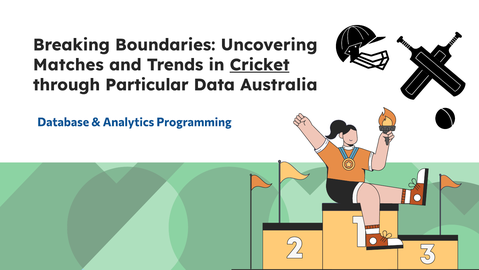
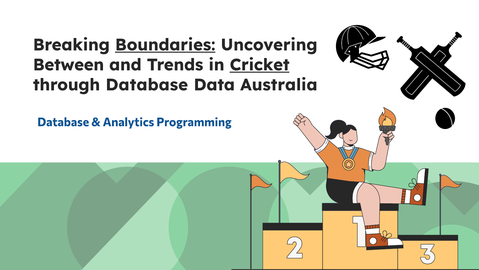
Boundaries underline: none -> present
Matches: Matches -> Between
through Particular: Particular -> Database
